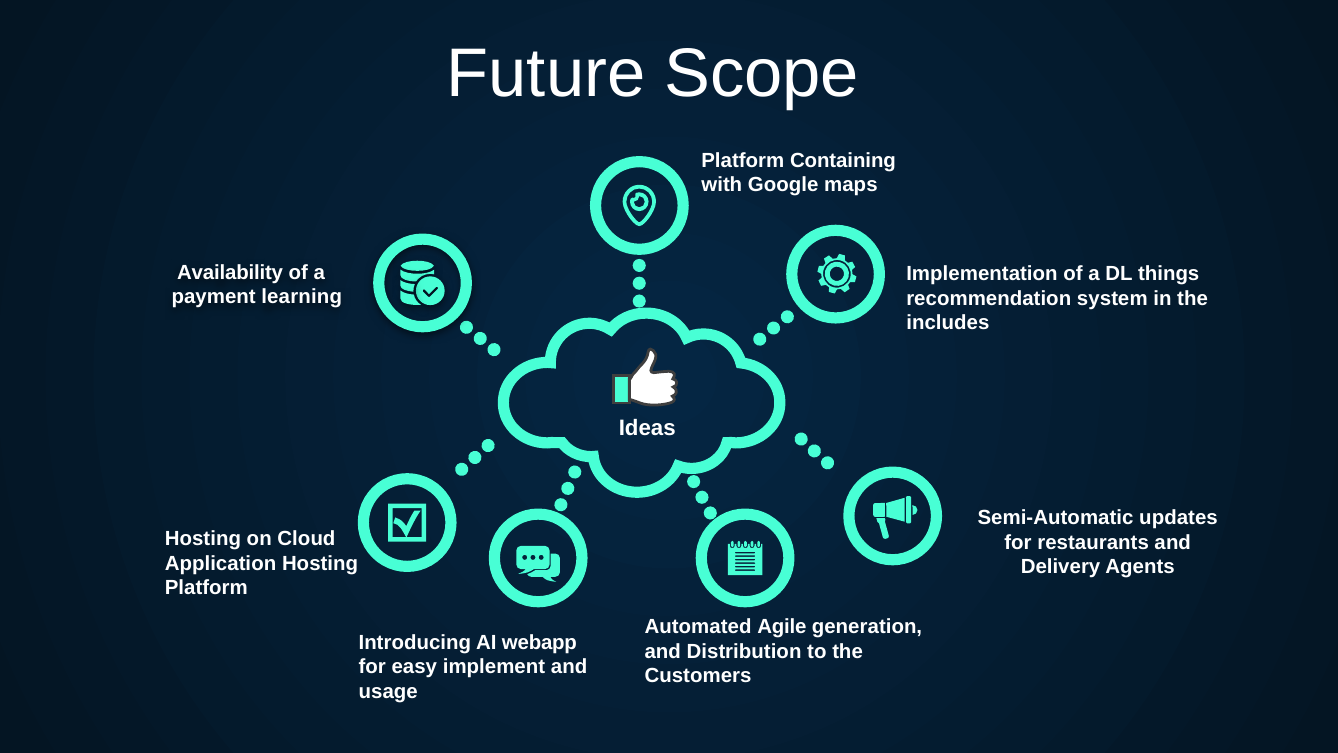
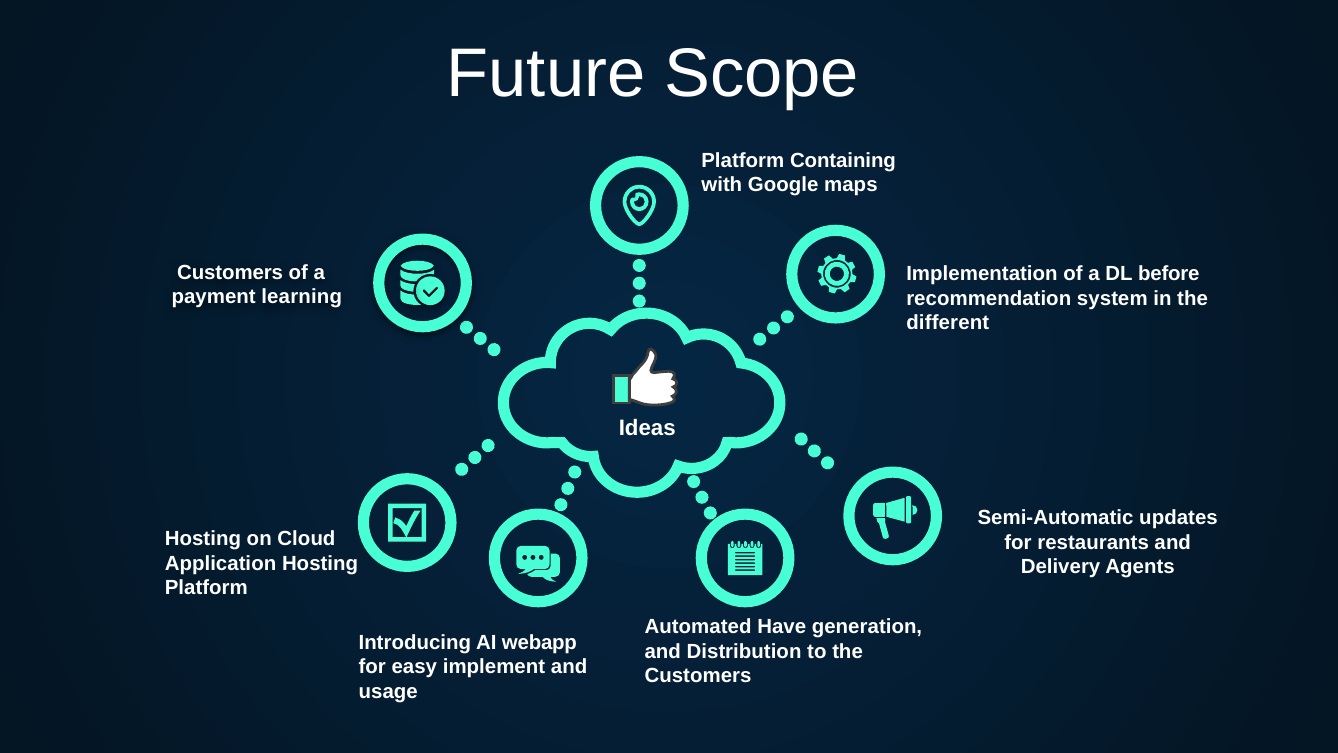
Availability at (230, 272): Availability -> Customers
things: things -> before
includes: includes -> different
Agile: Agile -> Have
